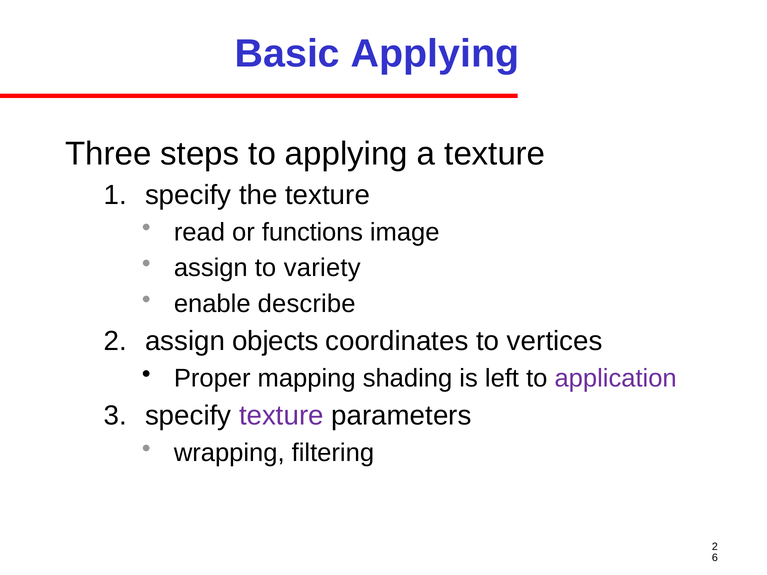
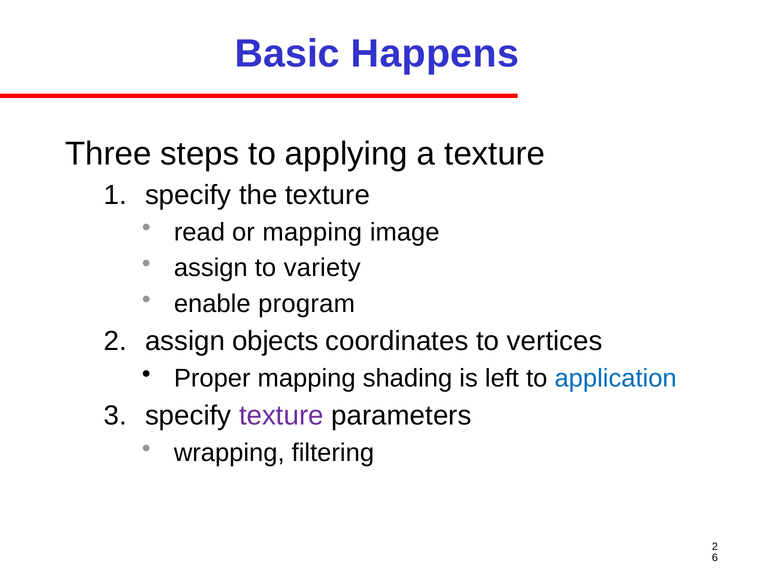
Basic Applying: Applying -> Happens
or functions: functions -> mapping
describe: describe -> program
application colour: purple -> blue
